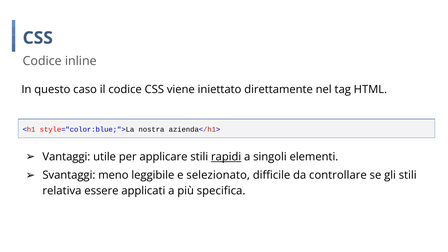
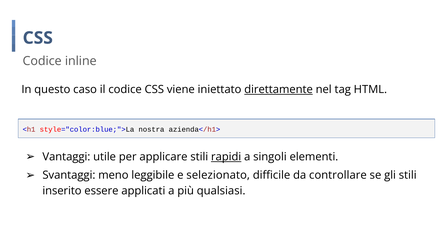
direttamente underline: none -> present
relativa: relativa -> inserito
specifica: specifica -> qualsiasi
